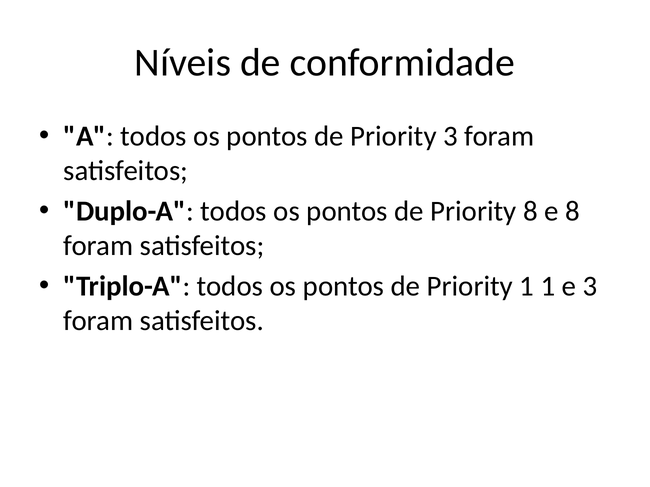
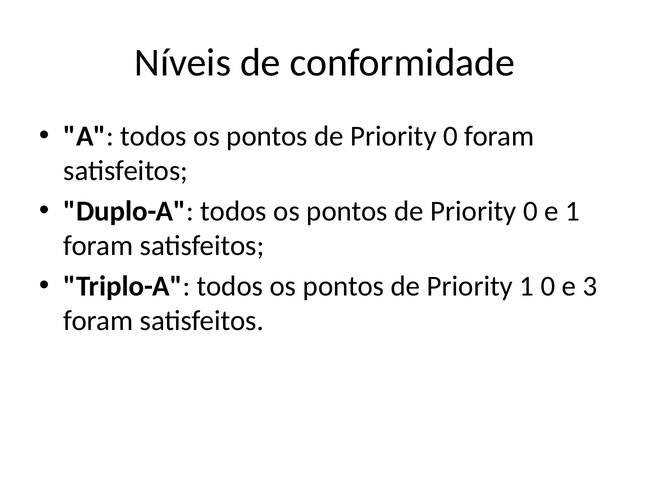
3 at (450, 136): 3 -> 0
8 at (530, 211): 8 -> 0
e 8: 8 -> 1
1 1: 1 -> 0
